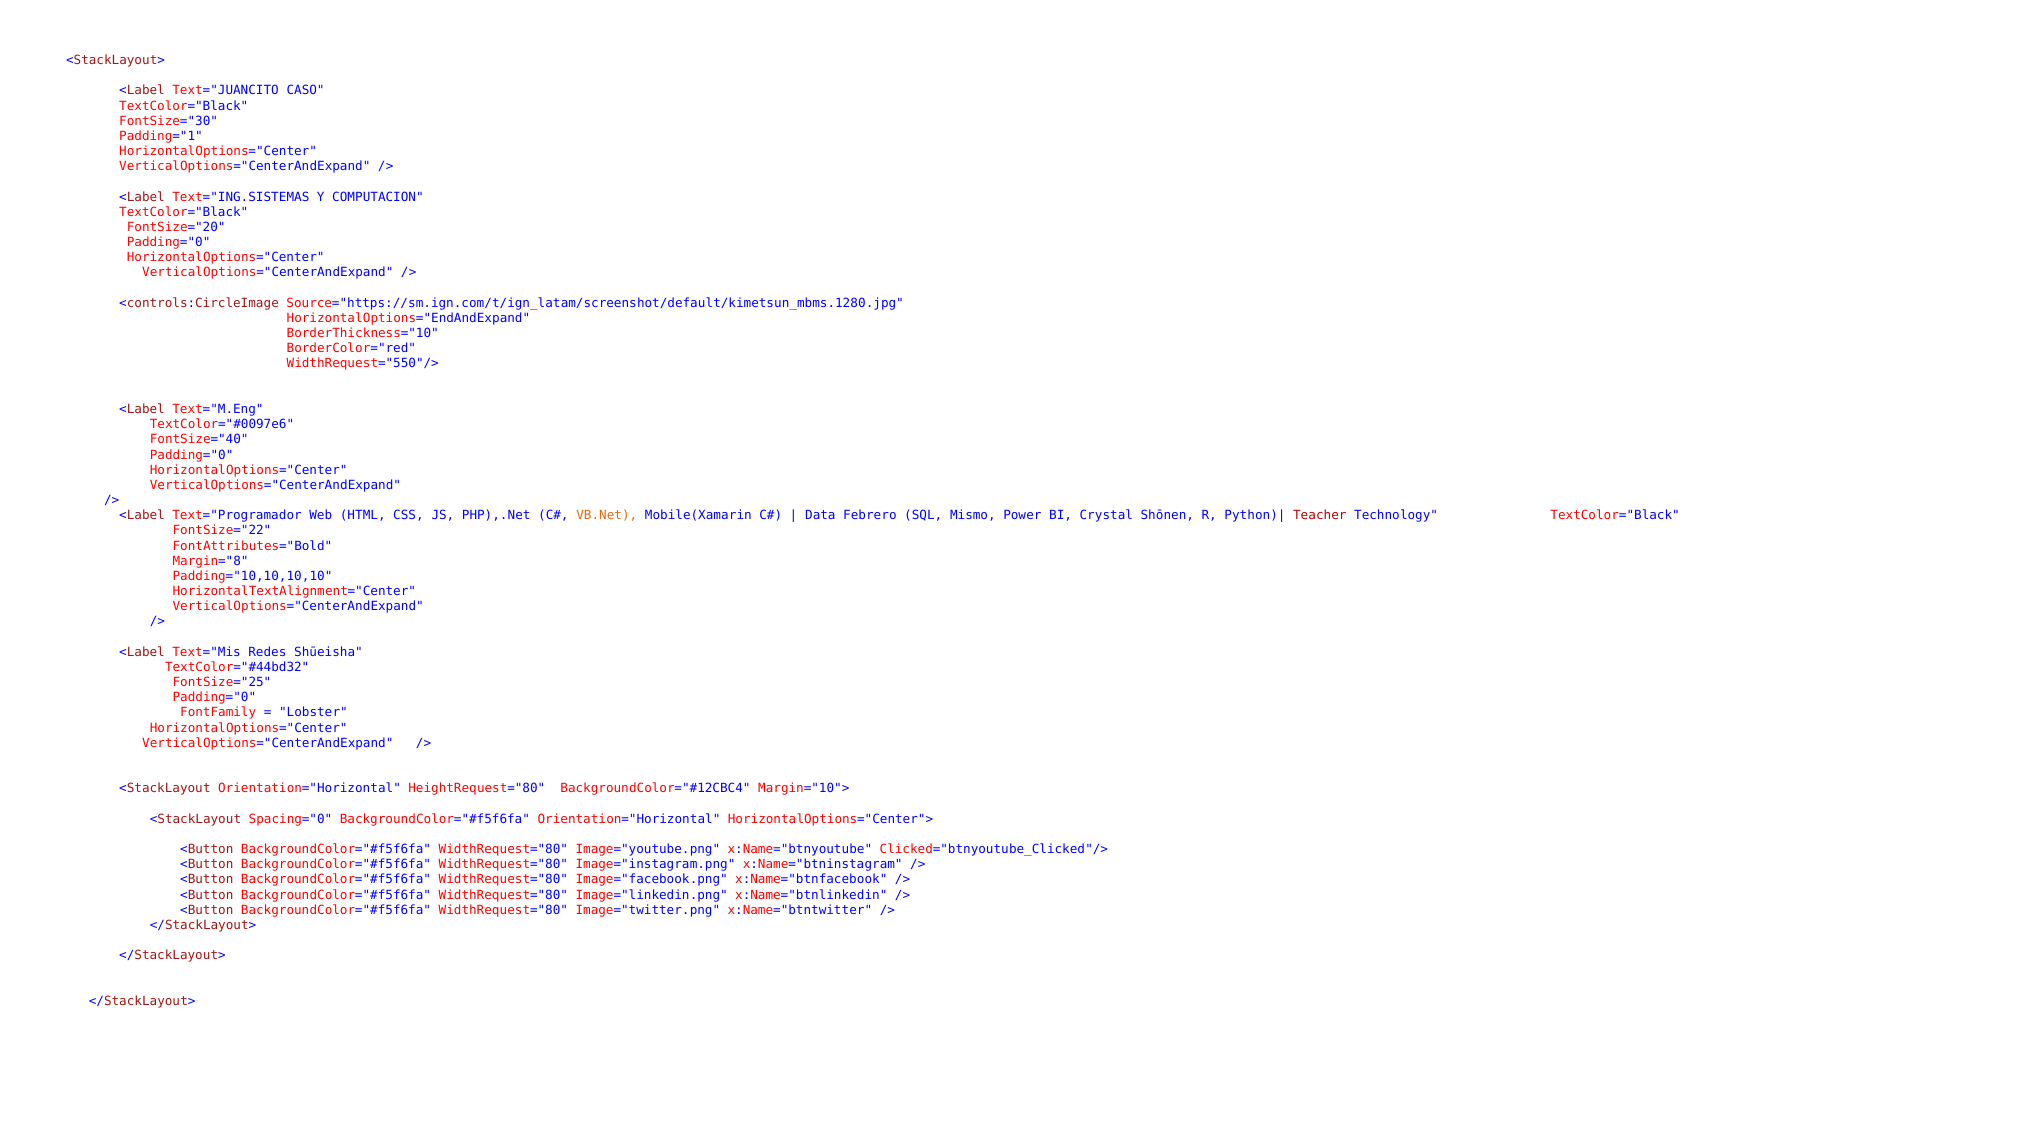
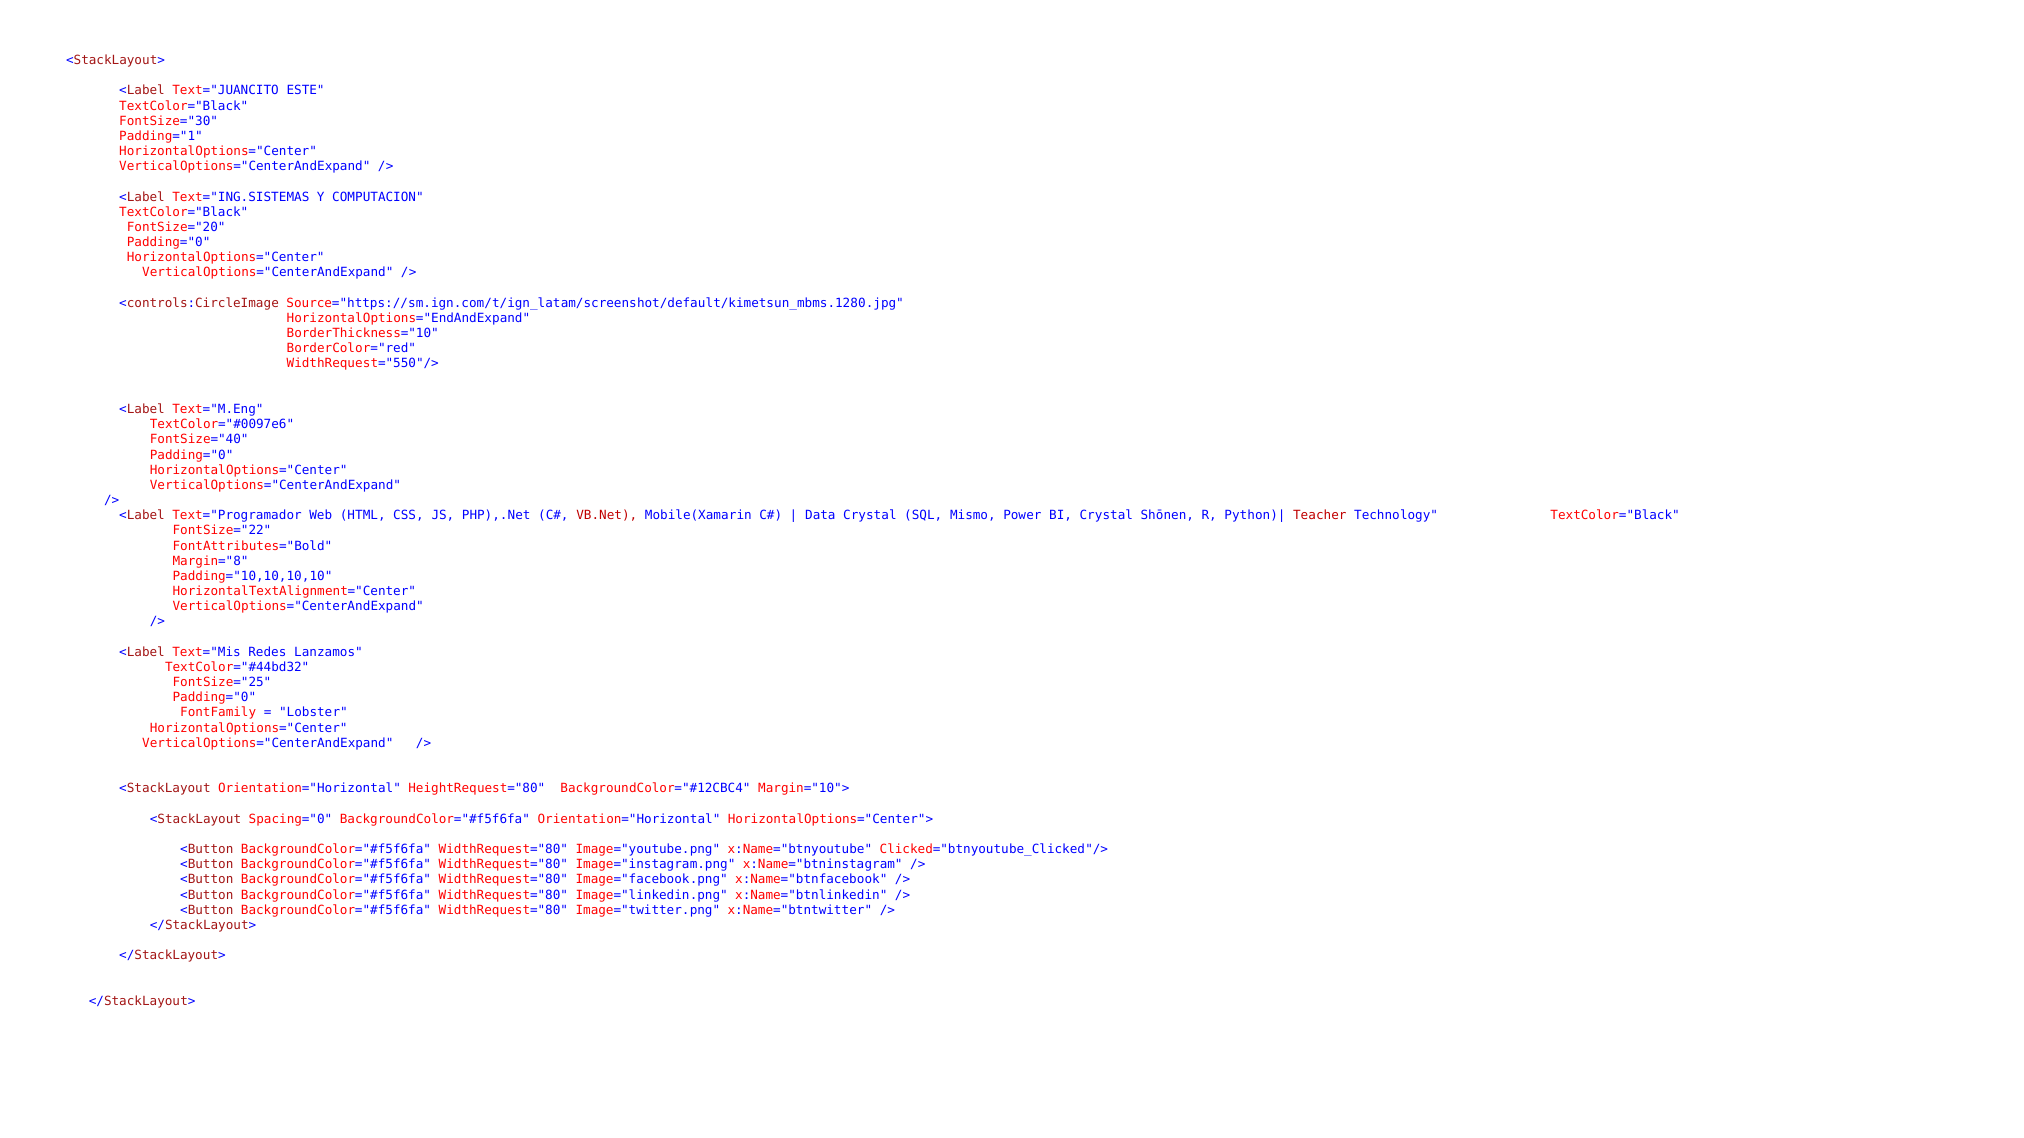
CASO: CASO -> ESTE
VB.Net colour: orange -> red
Data Febrero: Febrero -> Crystal
Shūeisha: Shūeisha -> Lanzamos
